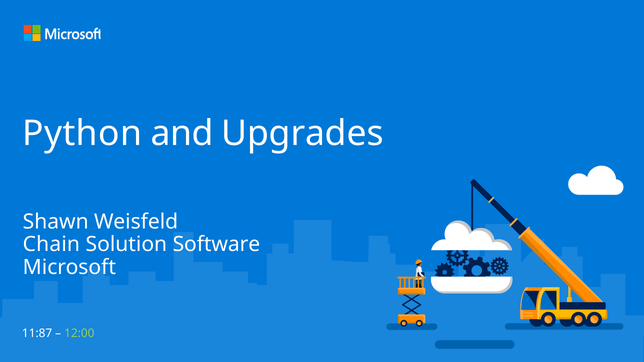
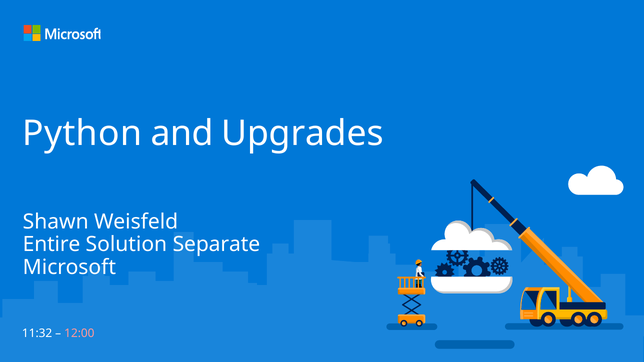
Chain: Chain -> Entire
Software: Software -> Separate
11:87: 11:87 -> 11:32
12:00 colour: light green -> pink
